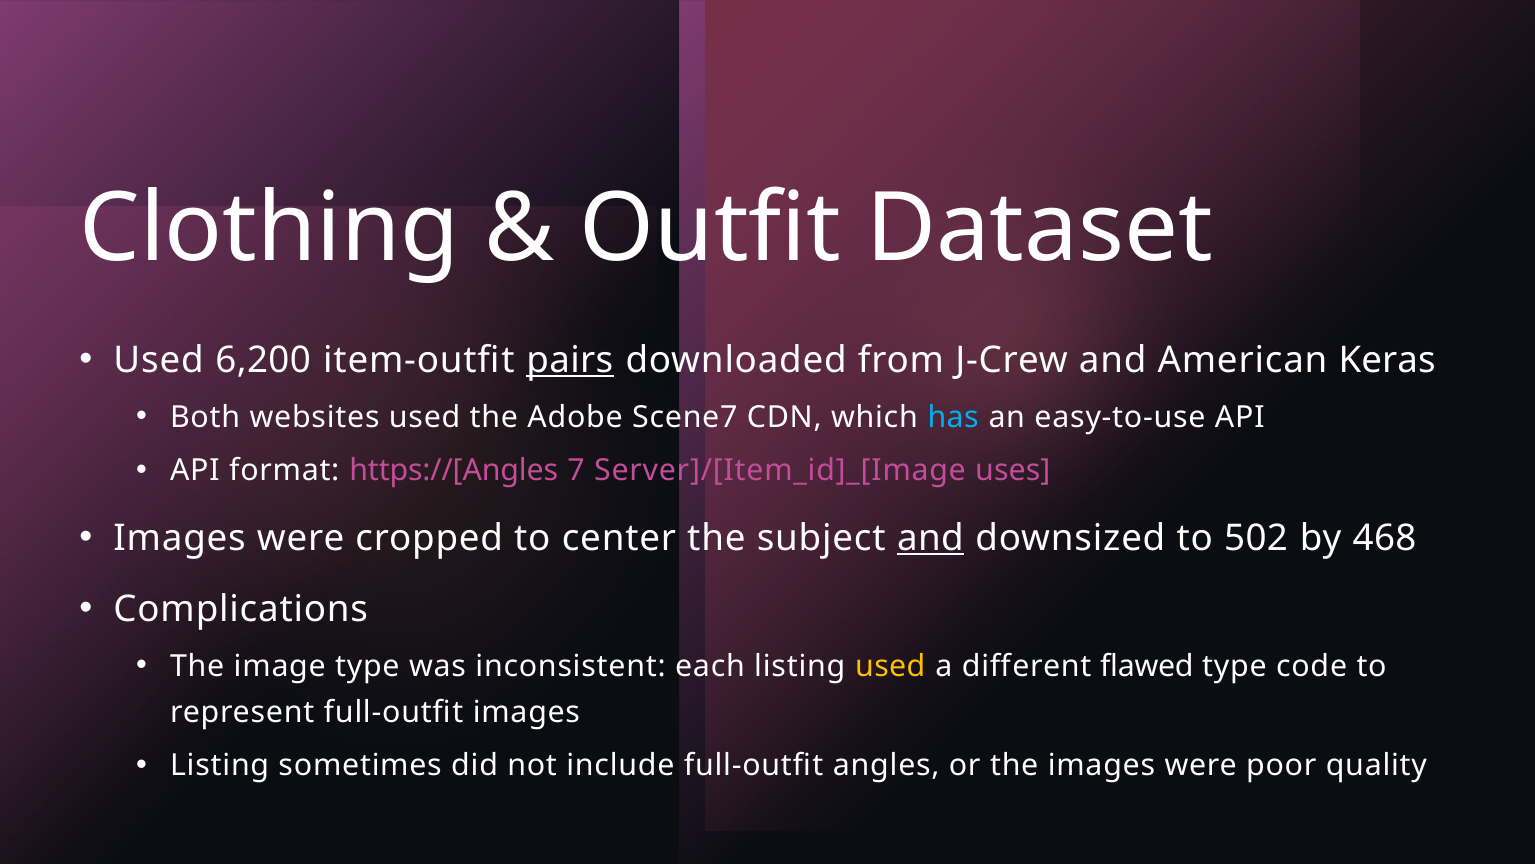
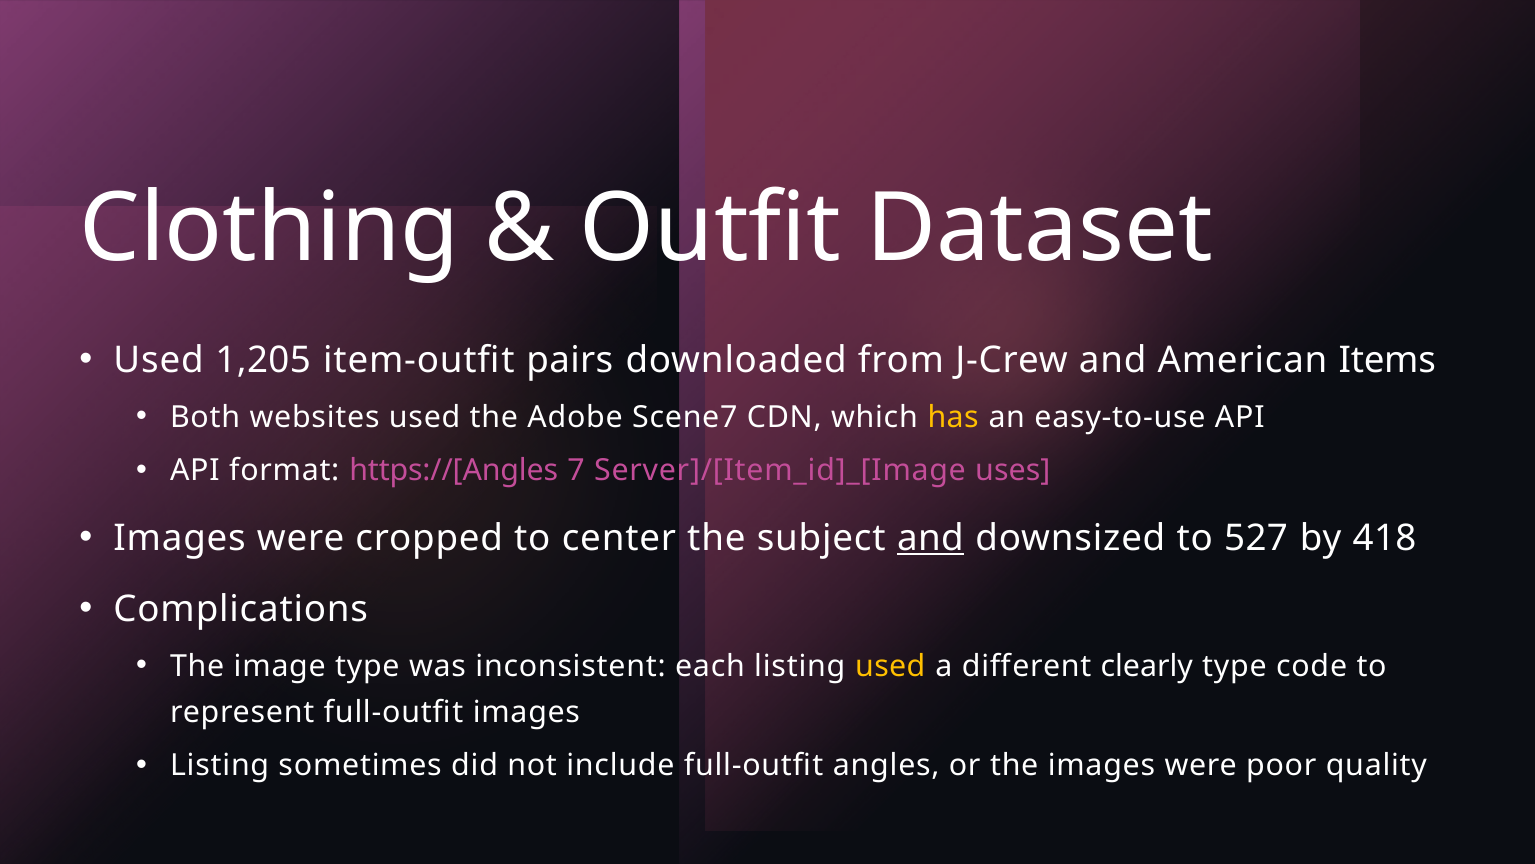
6,200: 6,200 -> 1,205
pairs underline: present -> none
Keras: Keras -> Items
has colour: light blue -> yellow
502: 502 -> 527
468: 468 -> 418
flawed: flawed -> clearly
